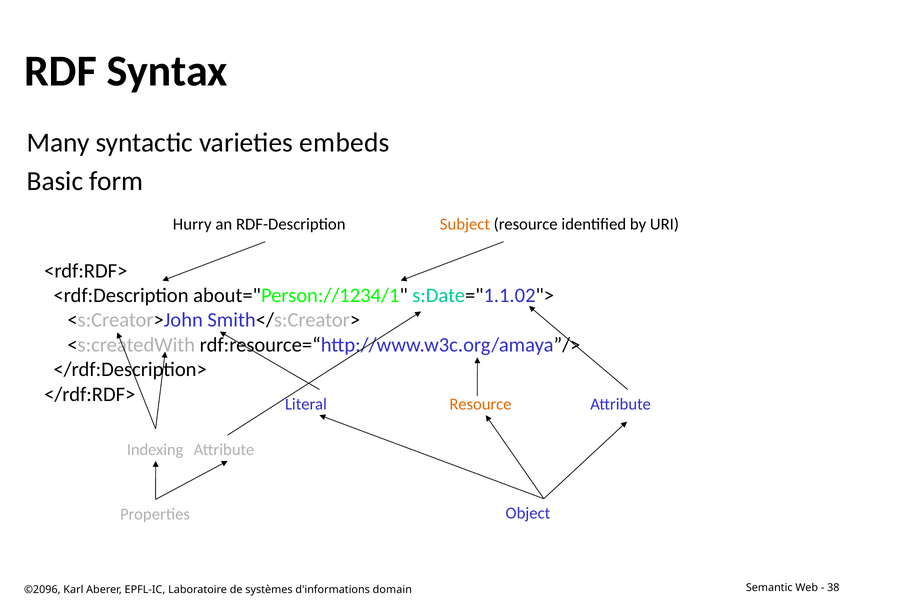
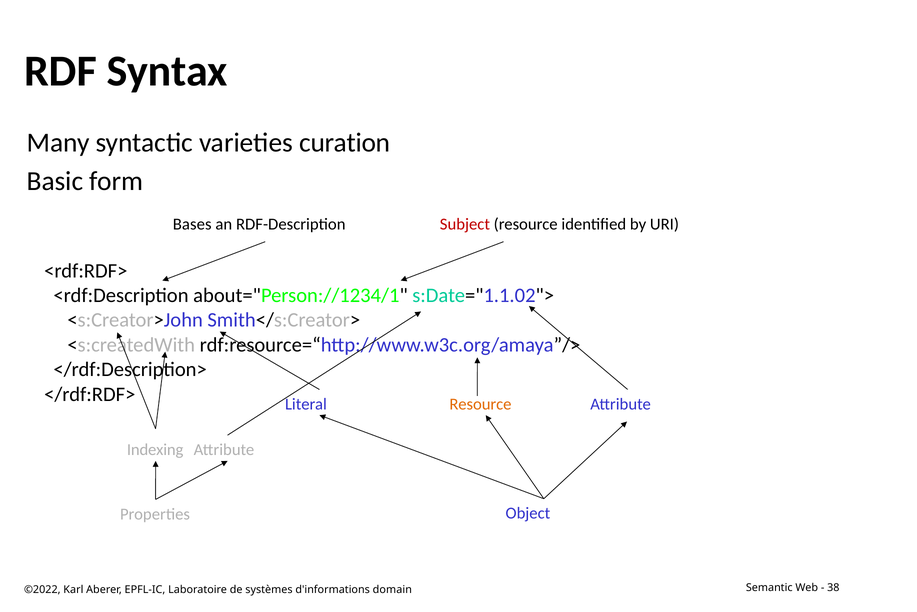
embeds: embeds -> curation
Hurry: Hurry -> Bases
Subject colour: orange -> red
©2096: ©2096 -> ©2022
